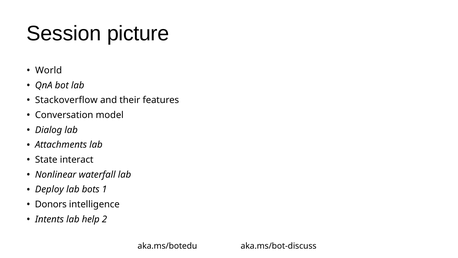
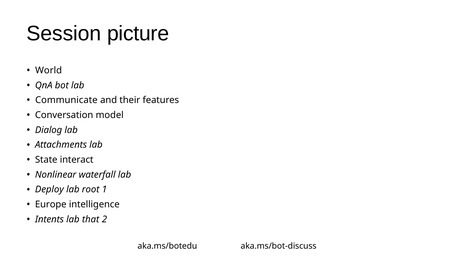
Stackoverflow: Stackoverflow -> Communicate
bots: bots -> root
Donors: Donors -> Europe
help: help -> that
